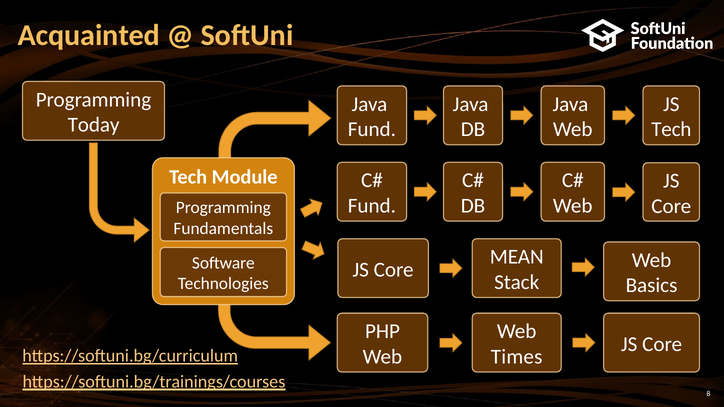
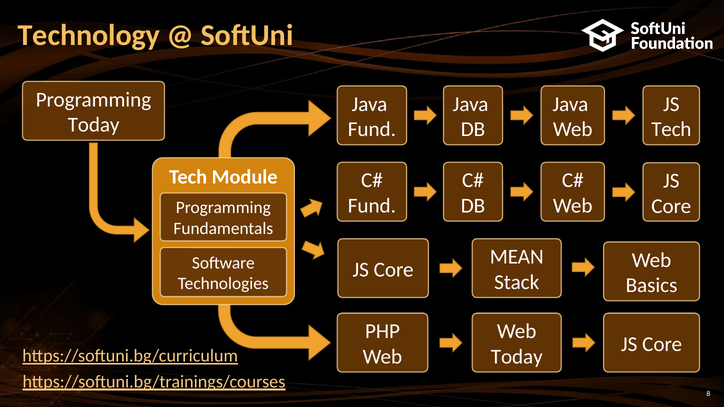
Acquainted: Acquainted -> Technology
Times at (517, 357): Times -> Today
